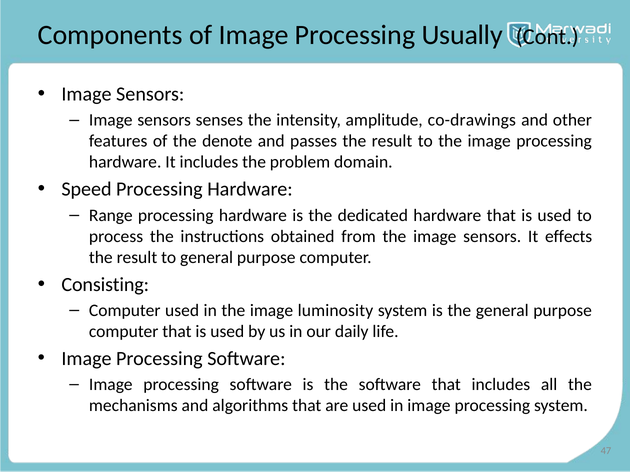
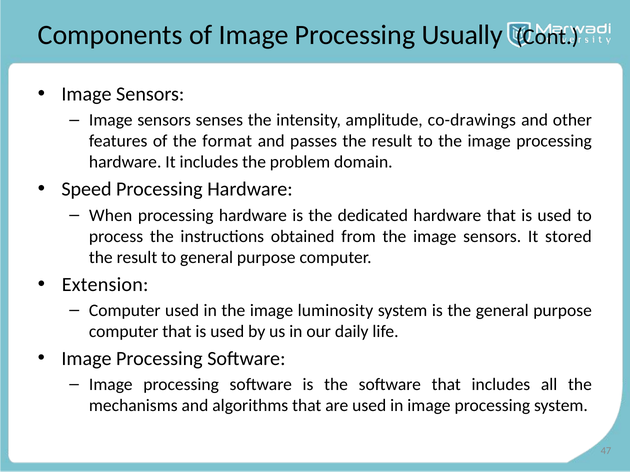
denote: denote -> format
Range: Range -> When
effects: effects -> stored
Consisting: Consisting -> Extension
